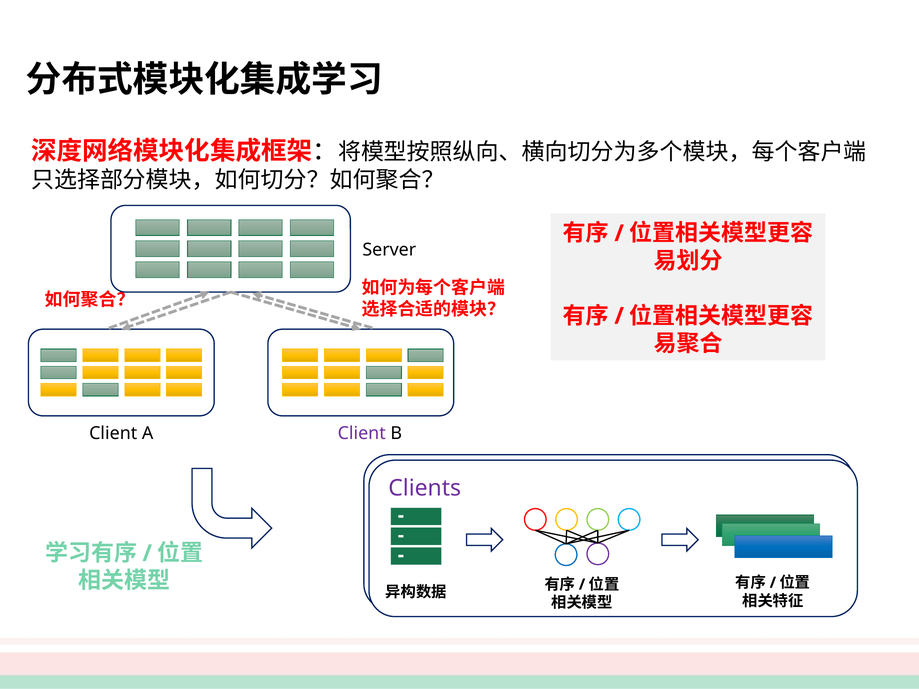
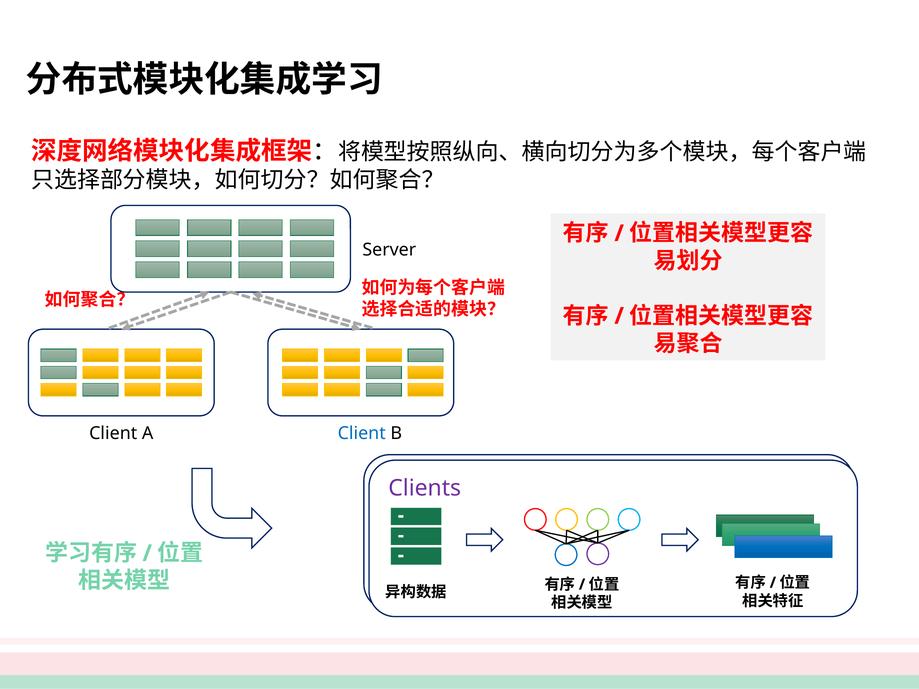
Client at (362, 434) colour: purple -> blue
